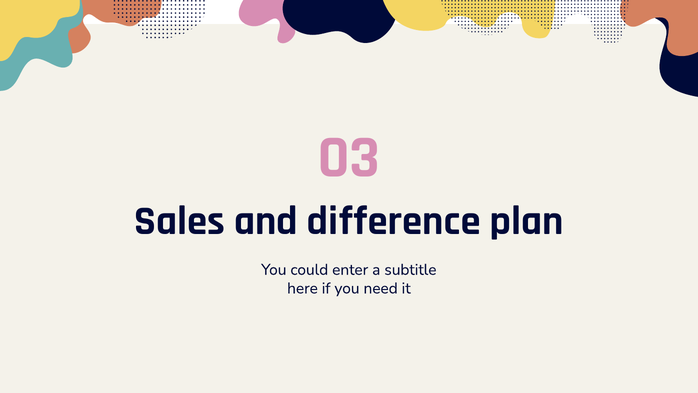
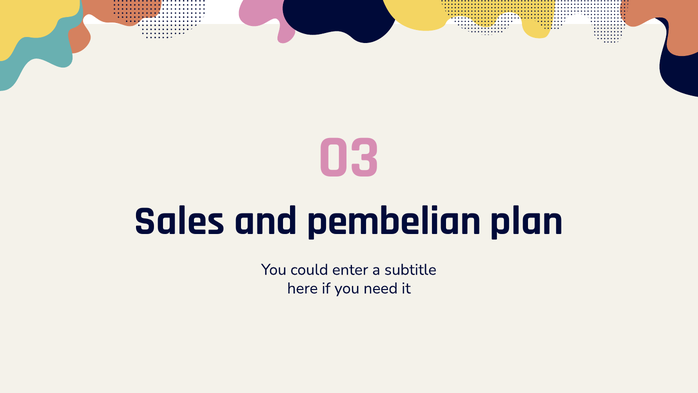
difference: difference -> pembelian
